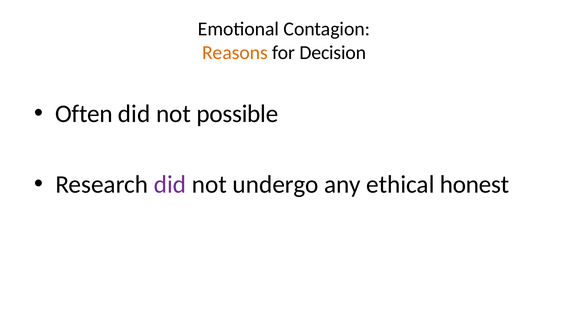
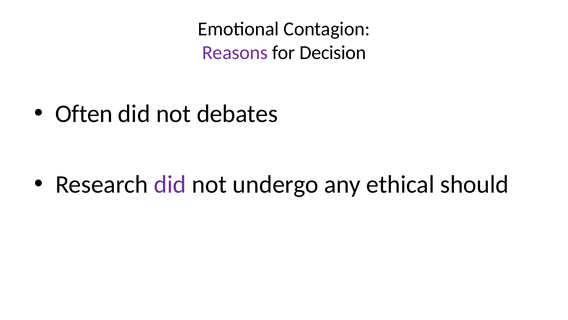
Reasons colour: orange -> purple
possible: possible -> debates
honest: honest -> should
